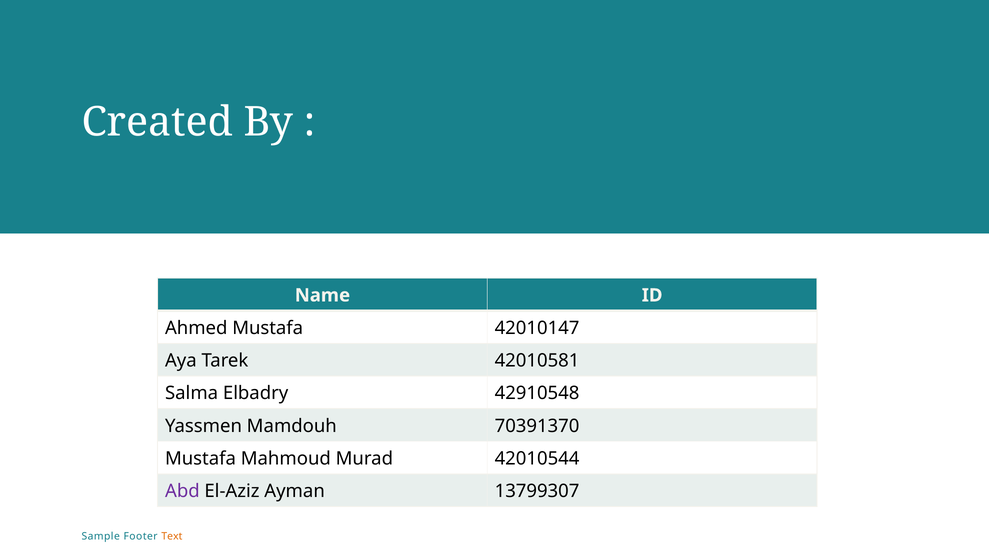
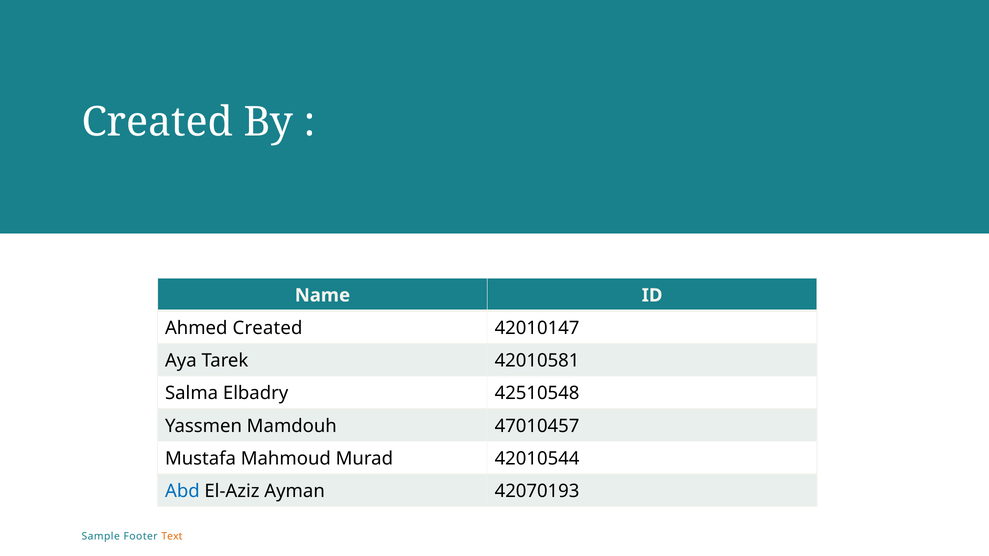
Ahmed Mustafa: Mustafa -> Created
42910548: 42910548 -> 42510548
70391370: 70391370 -> 47010457
Abd colour: purple -> blue
13799307: 13799307 -> 42070193
